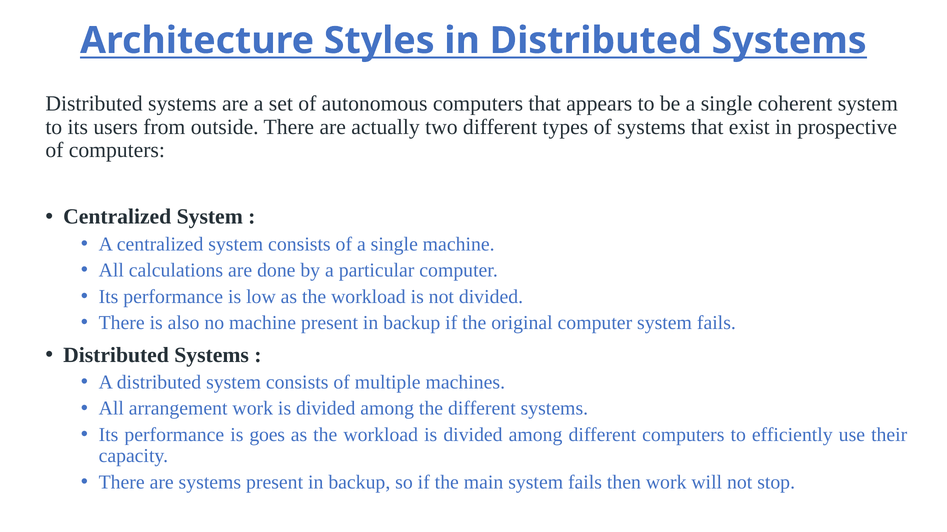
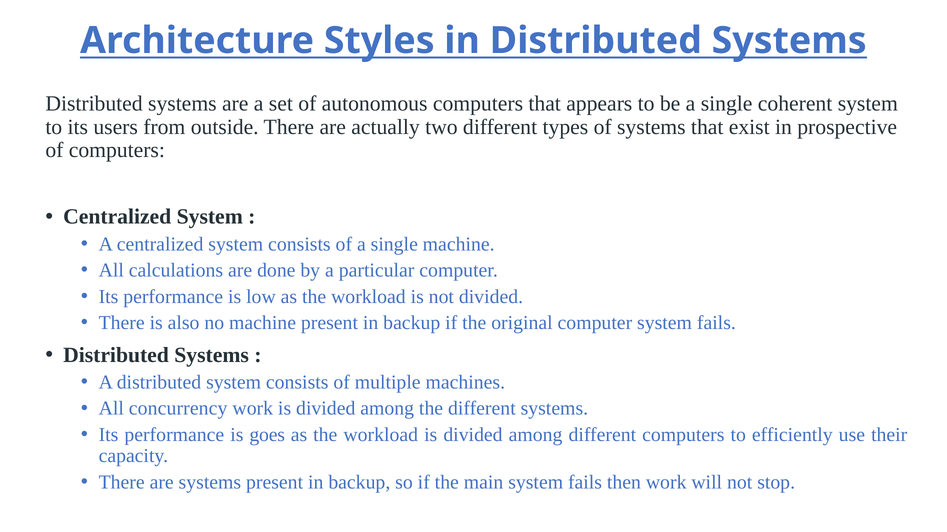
arrangement: arrangement -> concurrency
